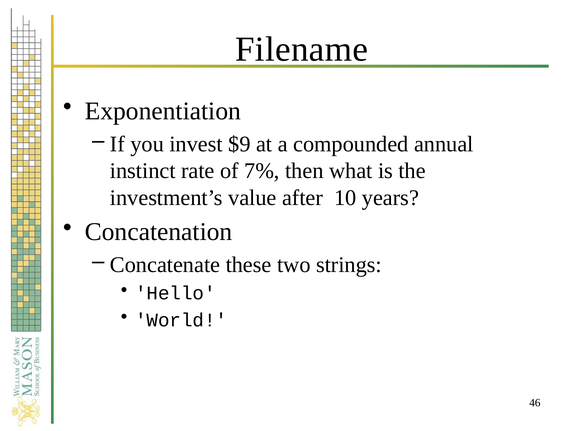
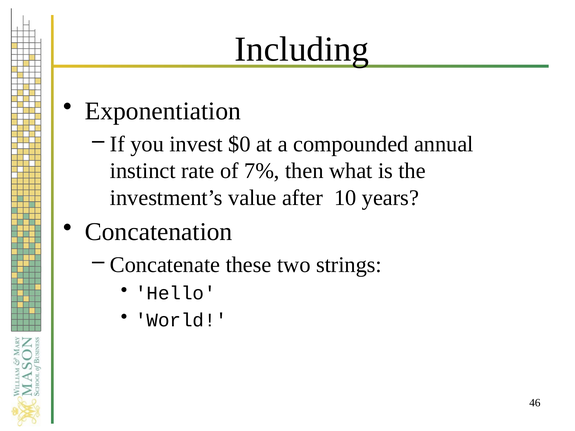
Filename: Filename -> Including
$9: $9 -> $0
